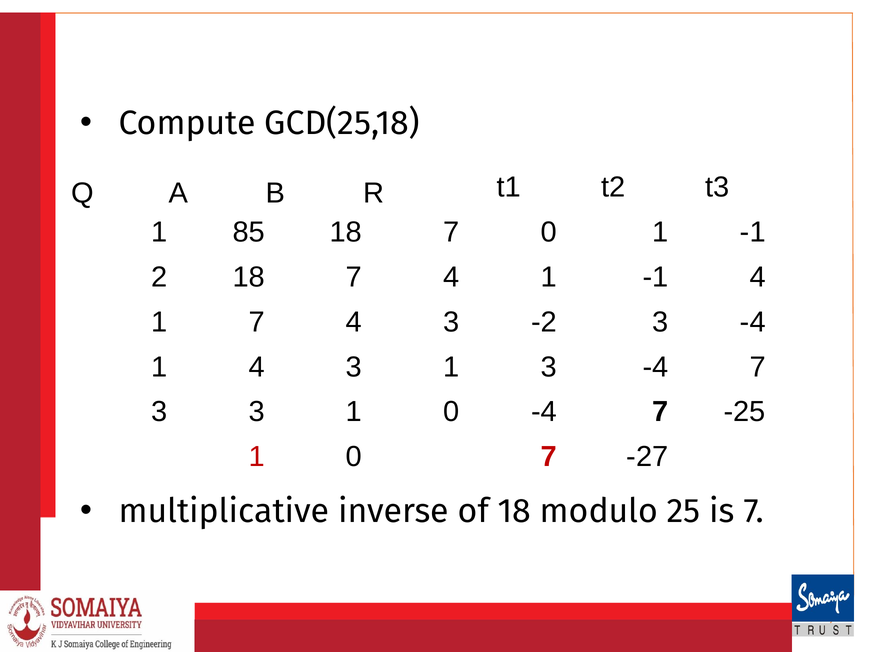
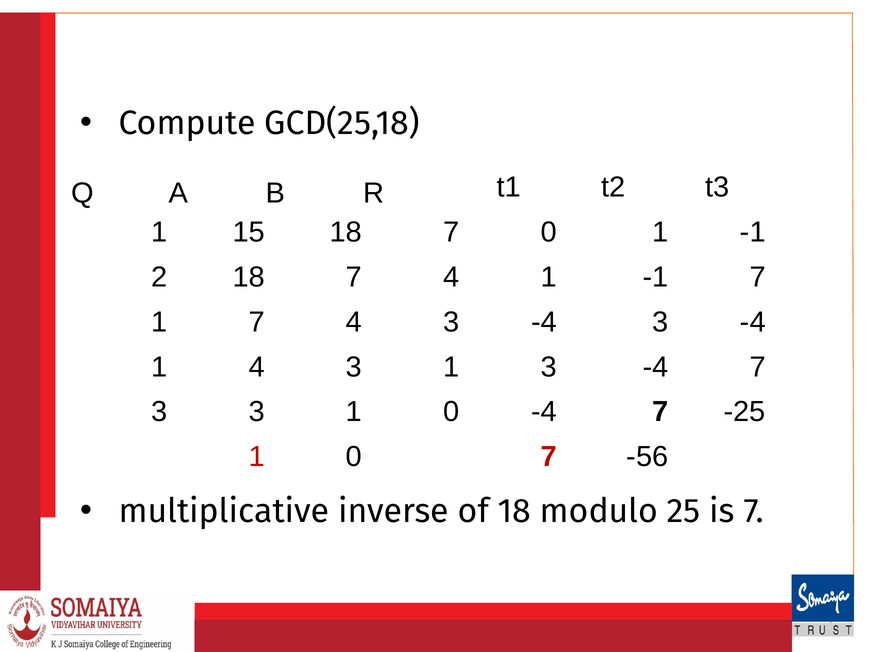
85: 85 -> 15
-1 4: 4 -> 7
4 3 -2: -2 -> -4
-27: -27 -> -56
